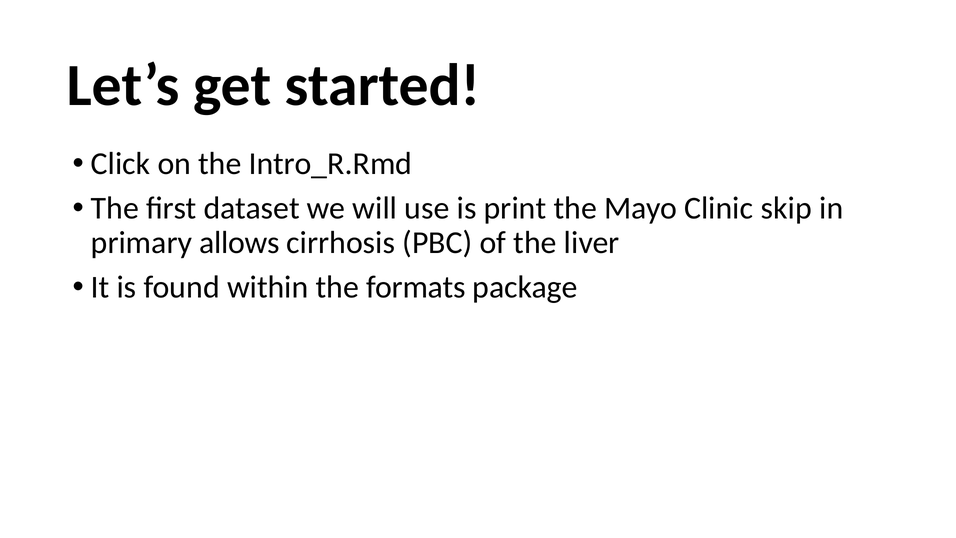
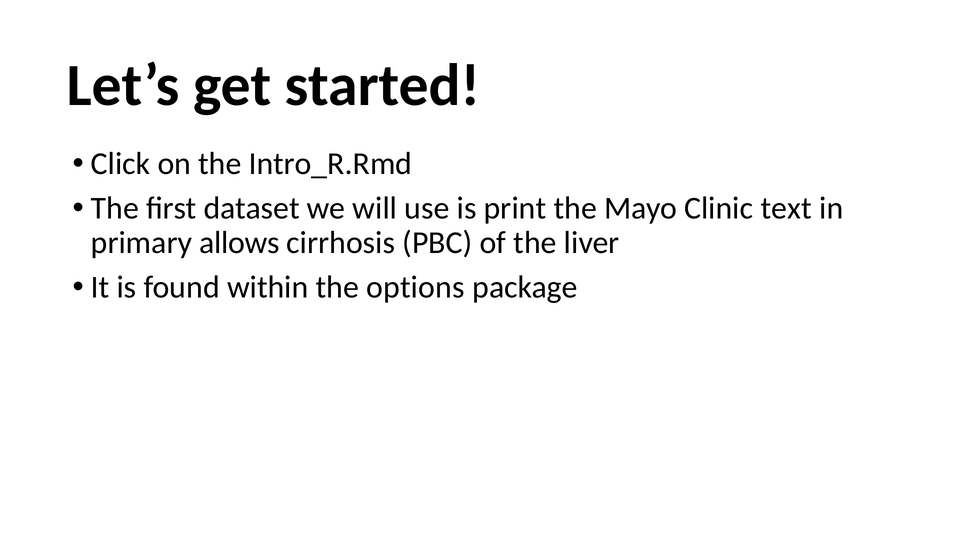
skip: skip -> text
formats: formats -> options
